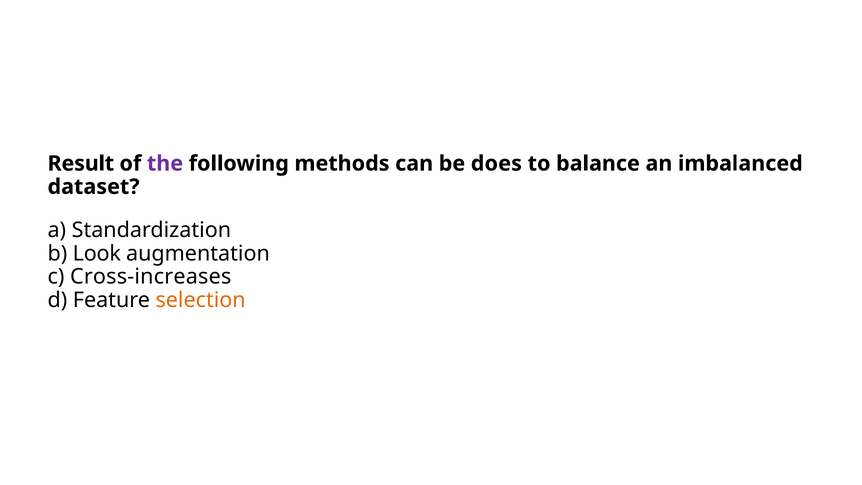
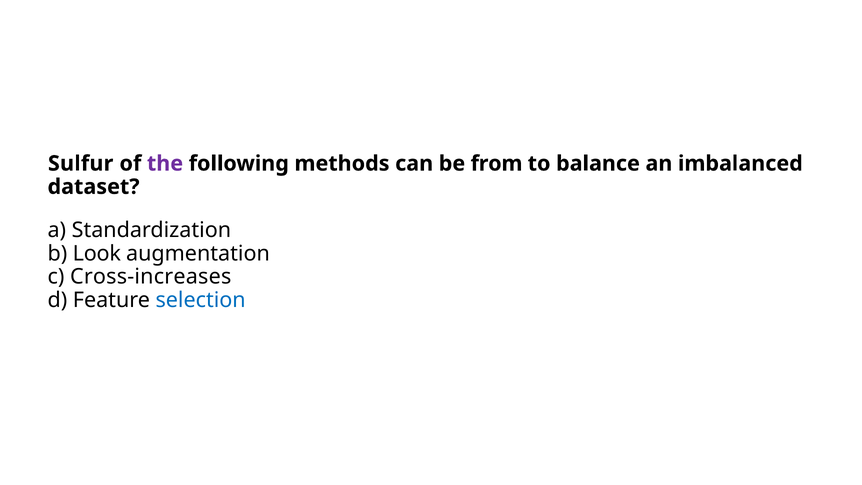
Result: Result -> Sulfur
does: does -> from
selection colour: orange -> blue
